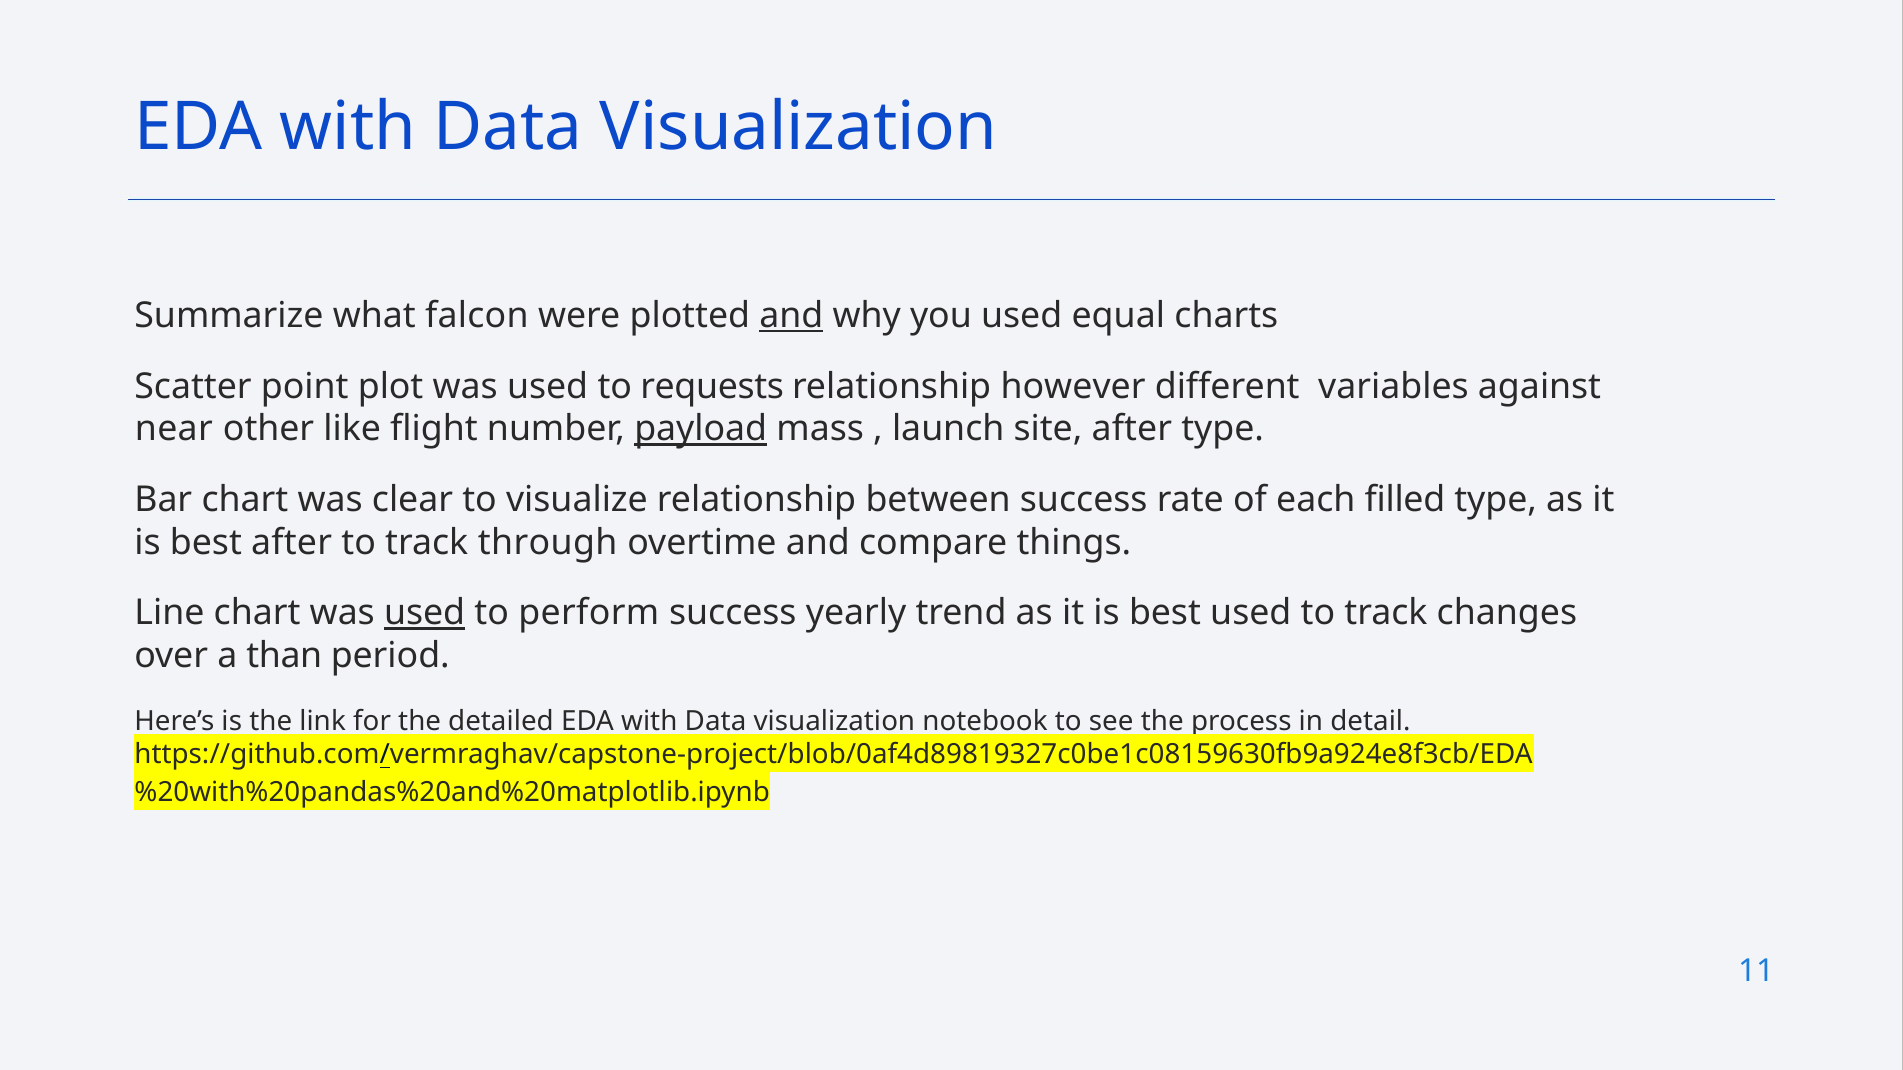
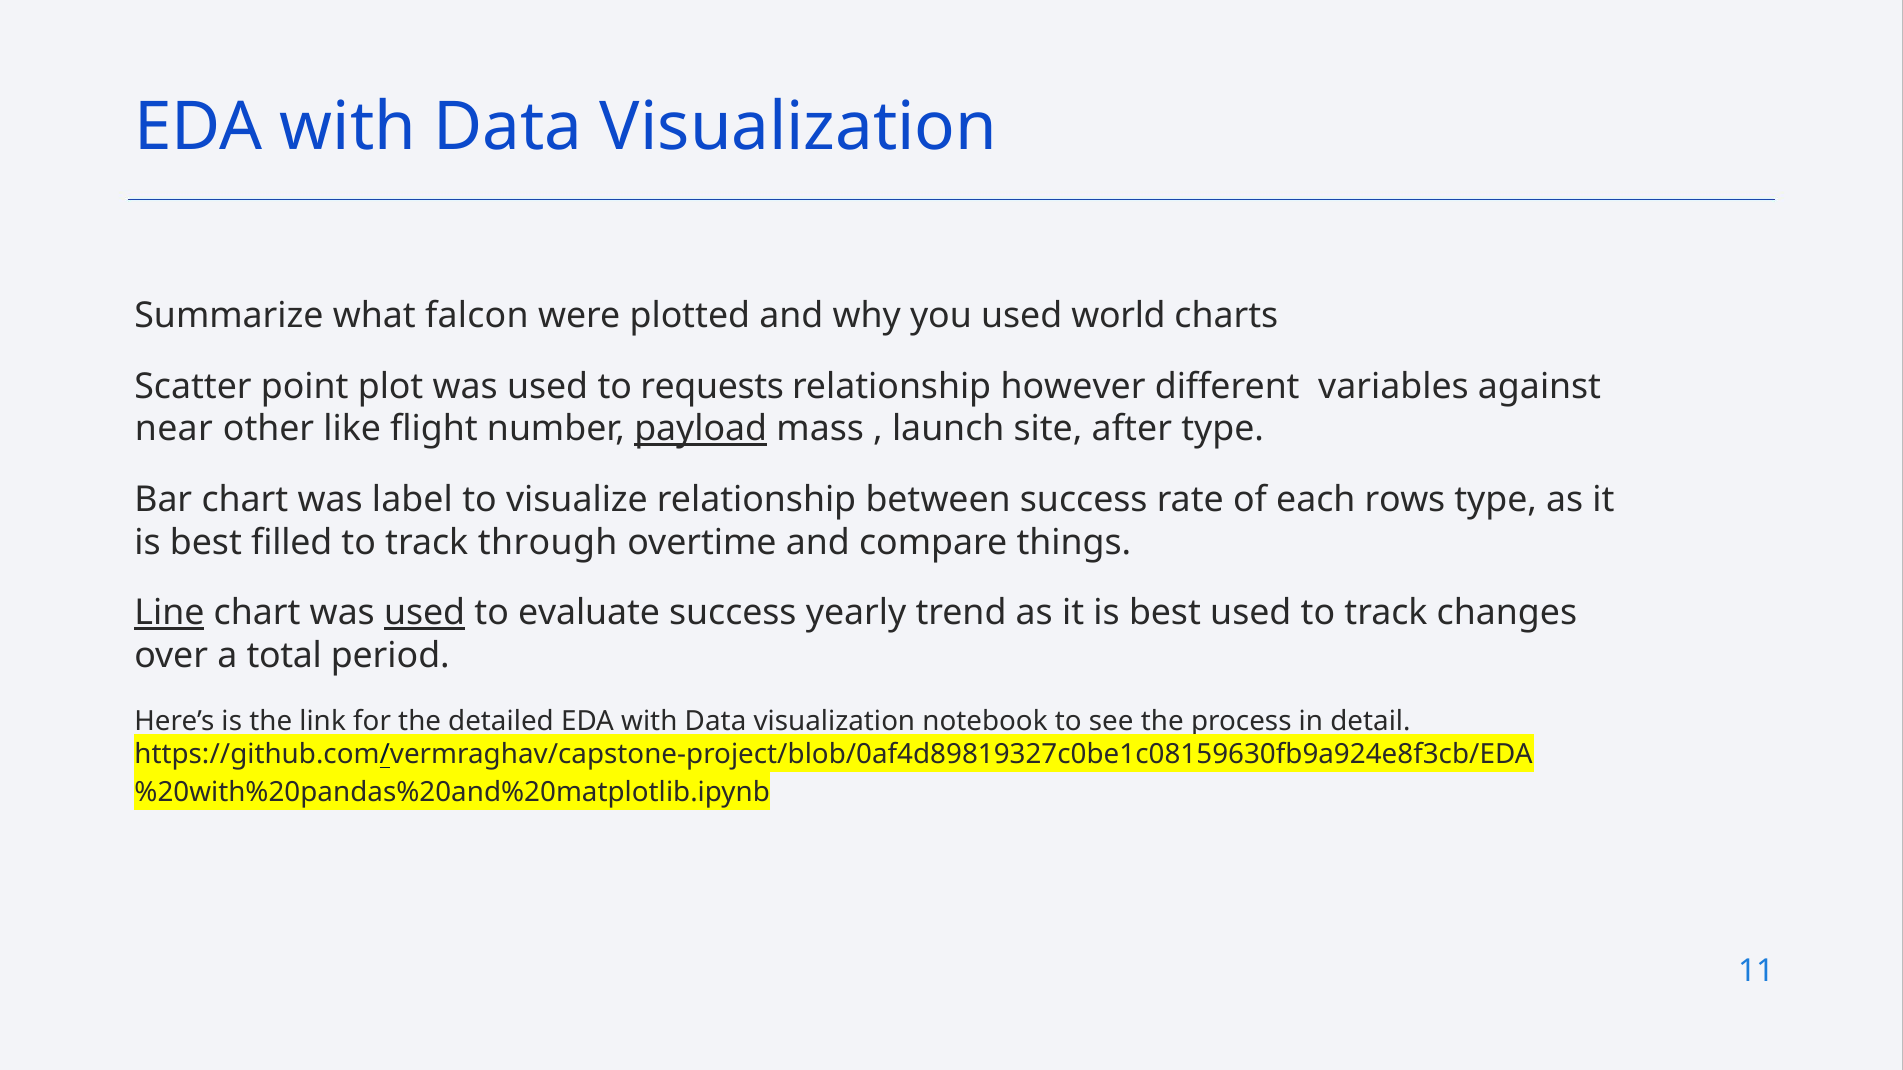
and at (791, 316) underline: present -> none
equal: equal -> world
clear: clear -> label
filled: filled -> rows
best after: after -> filled
Line underline: none -> present
perform: perform -> evaluate
than: than -> total
